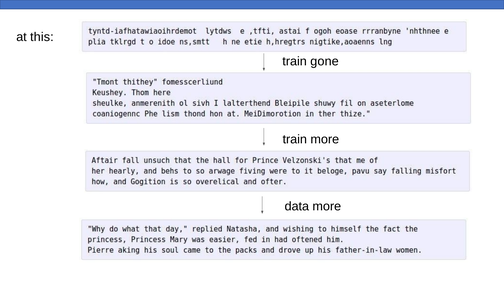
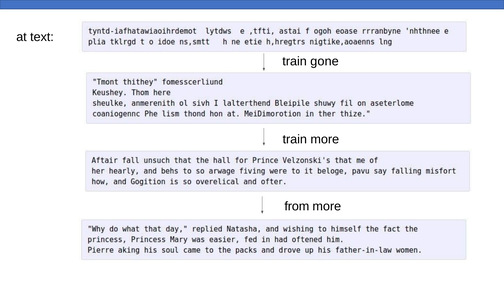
this: this -> text
data: data -> from
